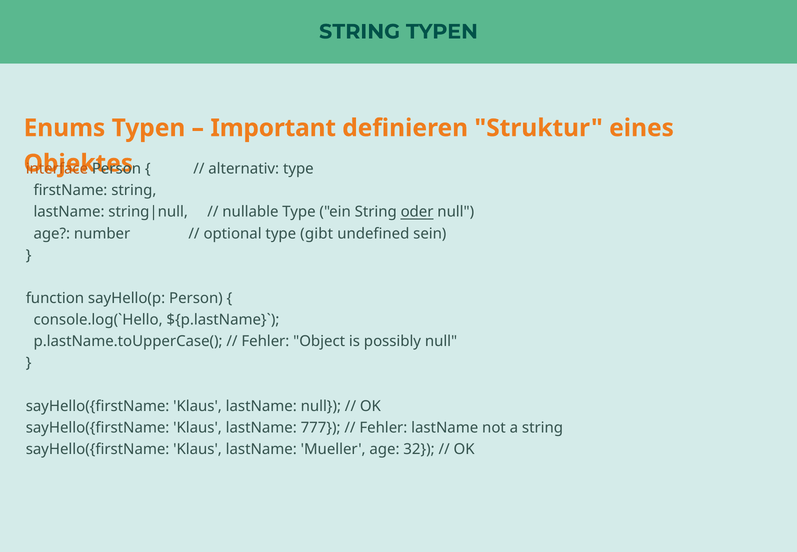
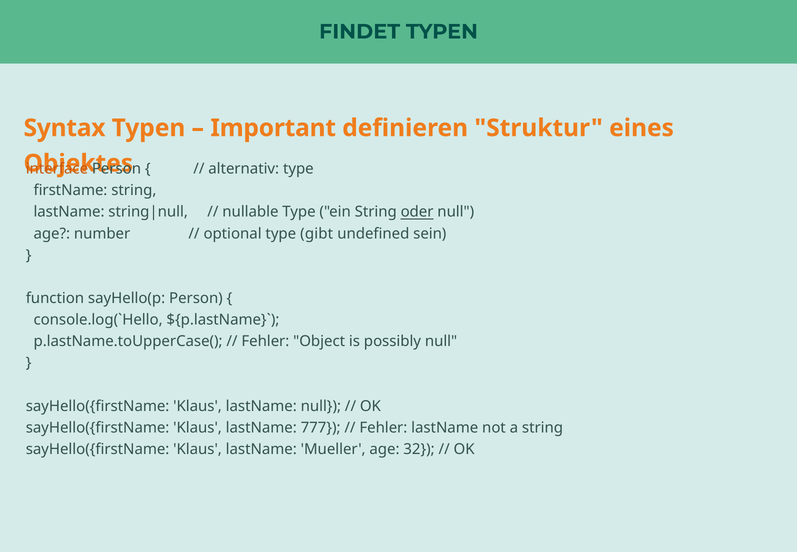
STRING at (360, 32): STRING -> FINDET
Enums: Enums -> Syntax
